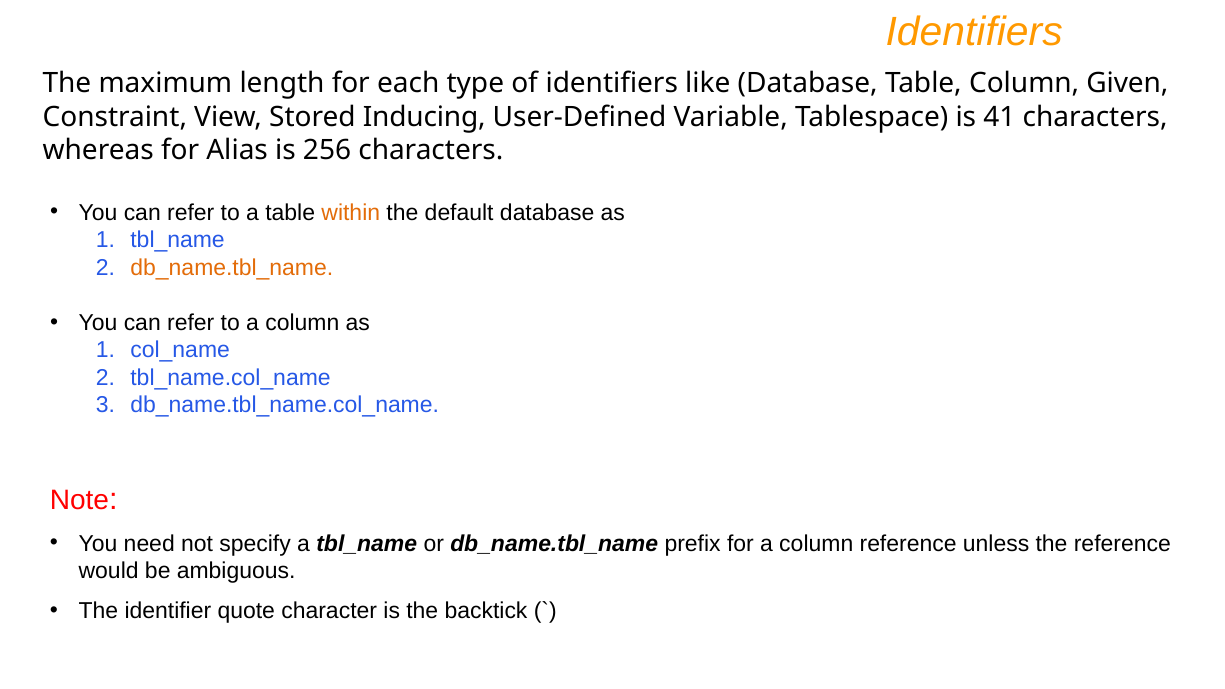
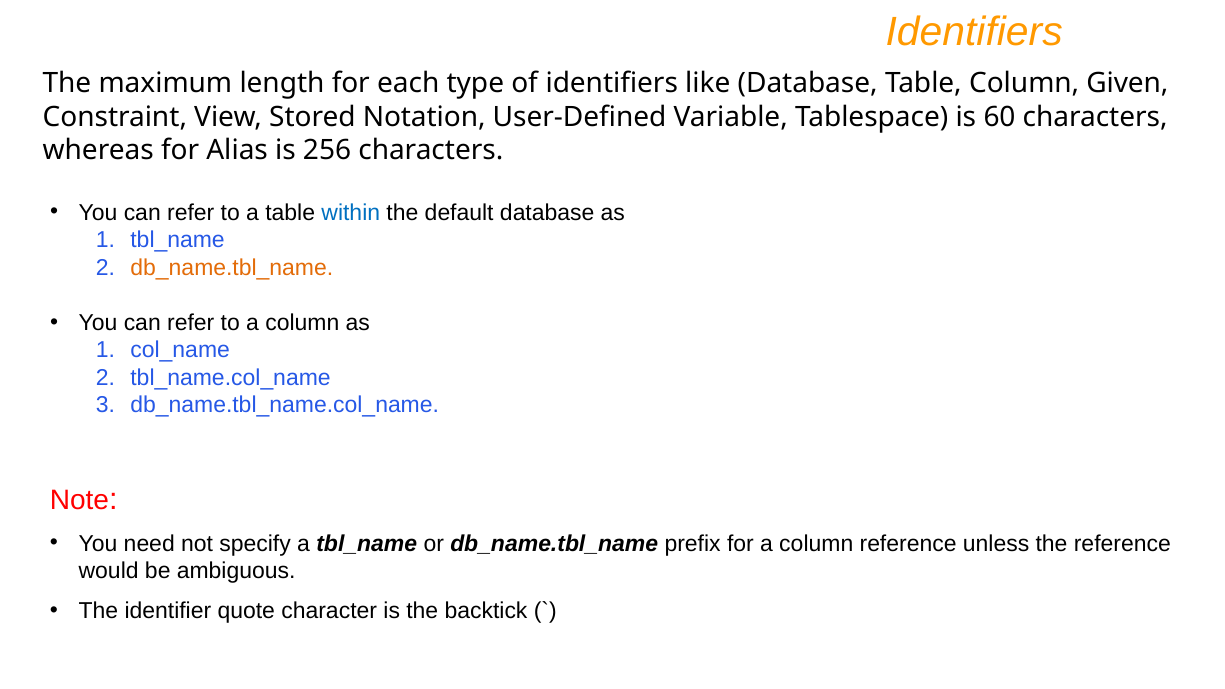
Inducing: Inducing -> Notation
41: 41 -> 60
within colour: orange -> blue
